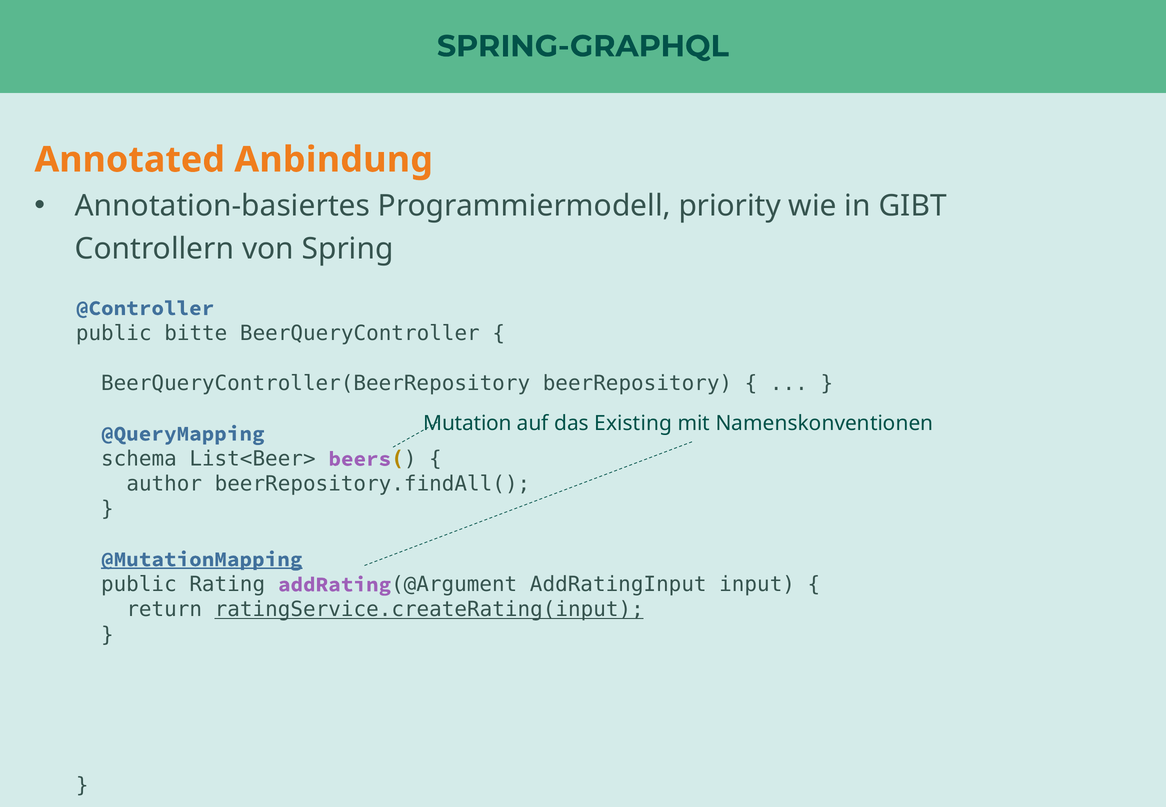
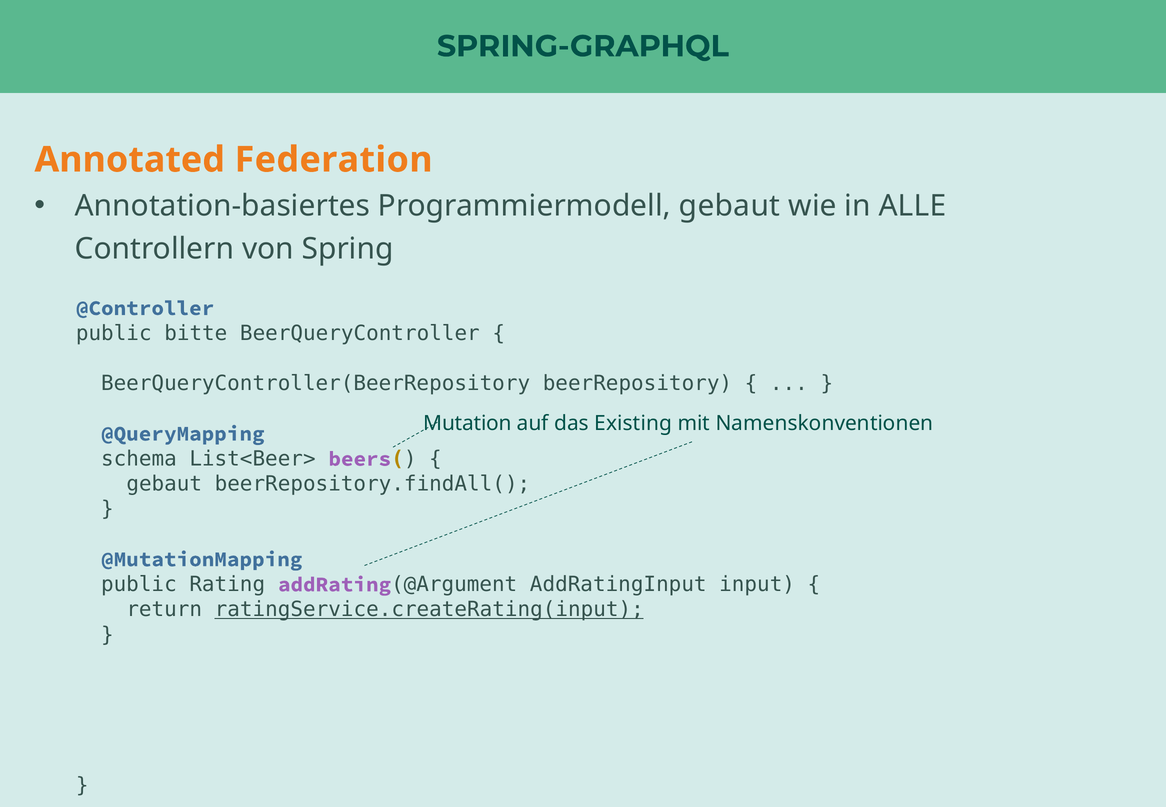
Anbindung: Anbindung -> Federation
Programmiermodell priority: priority -> gebaut
GIBT: GIBT -> ALLE
author at (164, 484): author -> gebaut
@MutationMapping underline: present -> none
